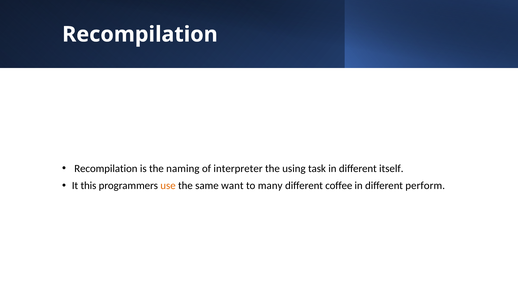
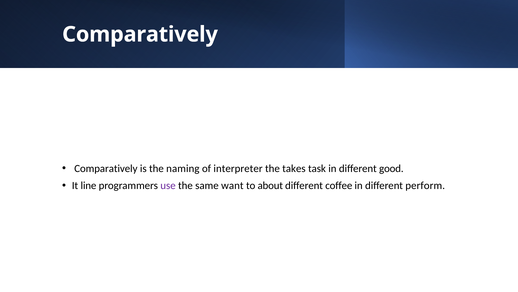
Recompilation at (140, 34): Recompilation -> Comparatively
Recompilation at (106, 168): Recompilation -> Comparatively
using: using -> takes
itself: itself -> good
this: this -> line
use colour: orange -> purple
many: many -> about
